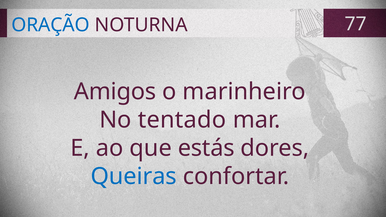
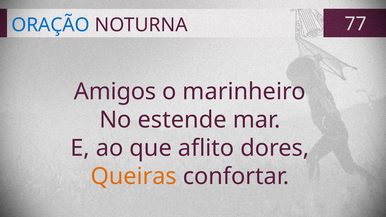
tentado: tentado -> estende
estás: estás -> aflito
Queiras colour: blue -> orange
